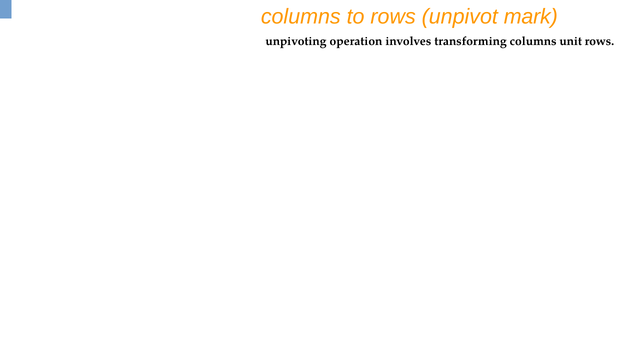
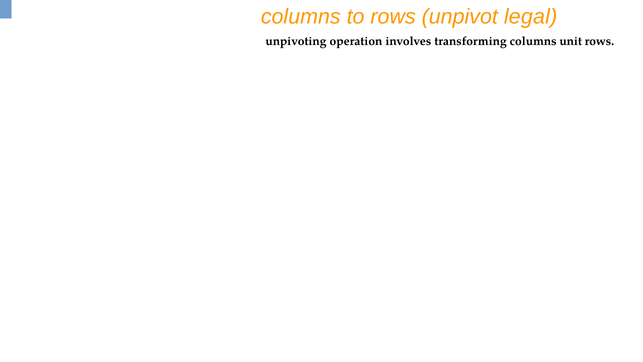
mark: mark -> legal
